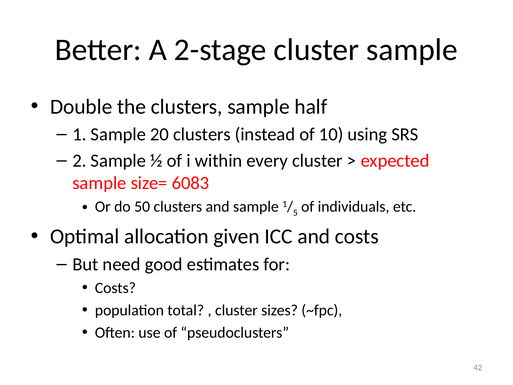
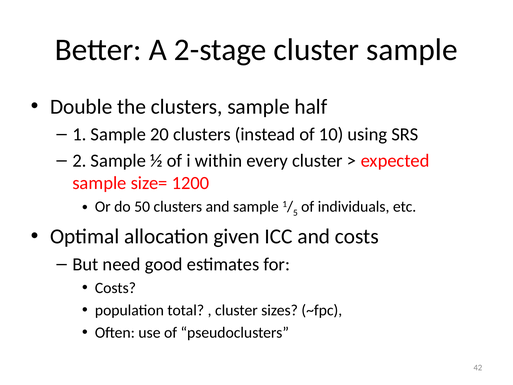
6083: 6083 -> 1200
